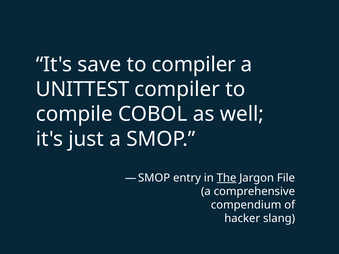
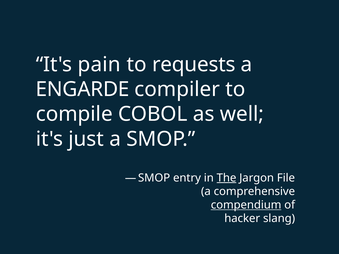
save: save -> pain
to compiler: compiler -> requests
UNITTEST: UNITTEST -> ENGARDE
compendium underline: none -> present
